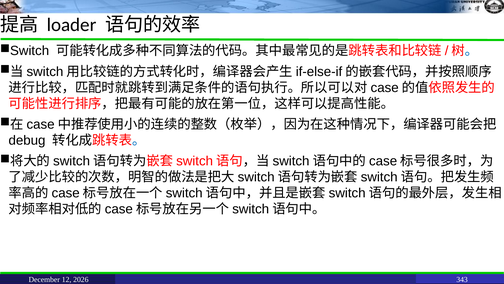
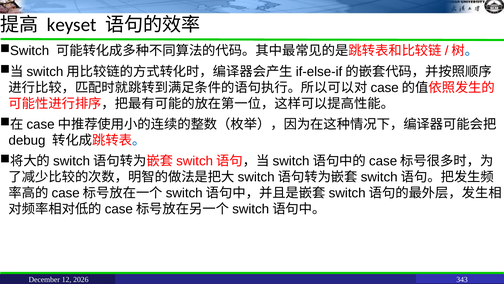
loader: loader -> keyset
